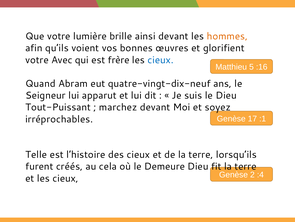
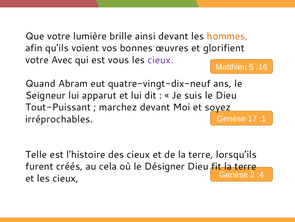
frère: frère -> vous
cieux at (161, 60) colour: blue -> purple
Demeure: Demeure -> Désigner
